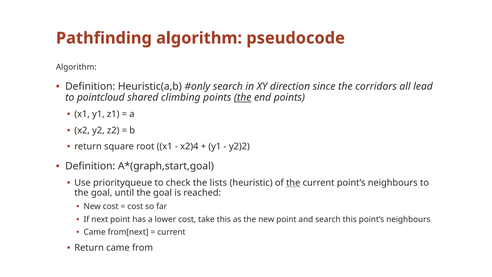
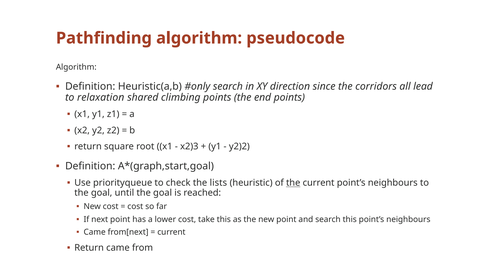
pointcloud: pointcloud -> relaxation
the at (243, 97) underline: present -> none
x2)4: x2)4 -> x2)3
